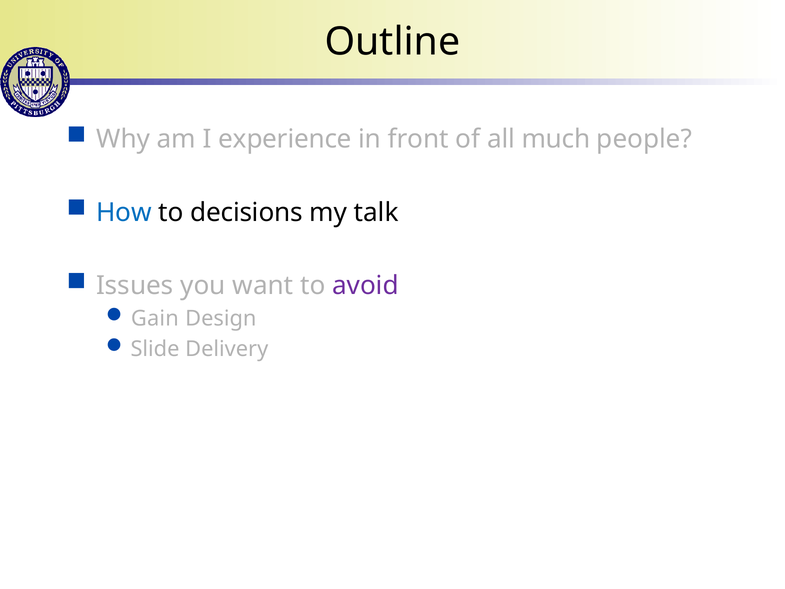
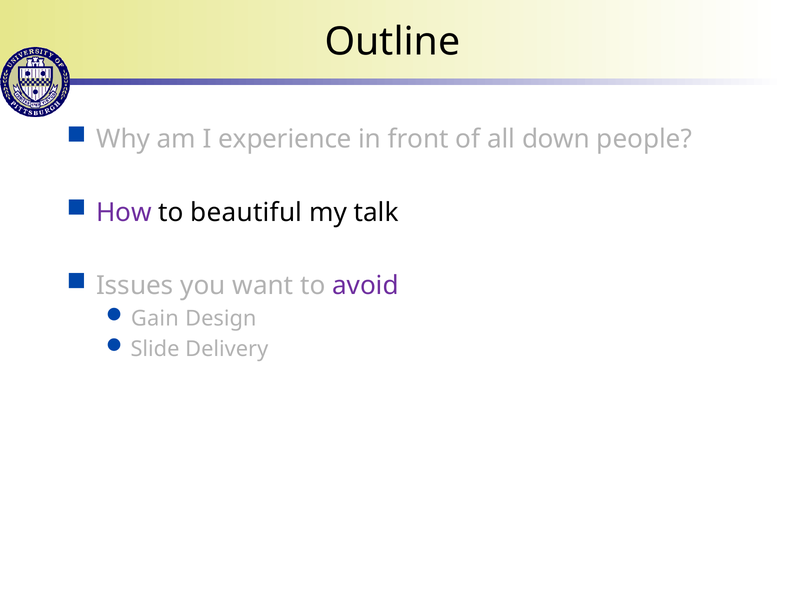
much: much -> down
How colour: blue -> purple
decisions: decisions -> beautiful
